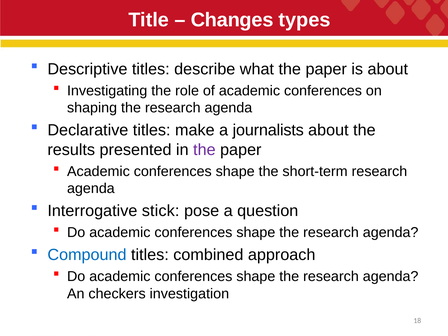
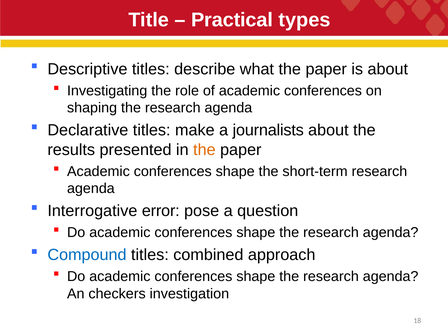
Changes: Changes -> Practical
the at (204, 150) colour: purple -> orange
stick: stick -> error
